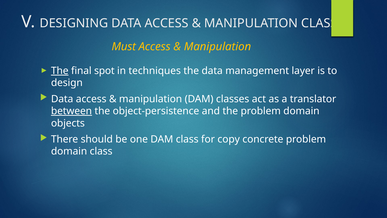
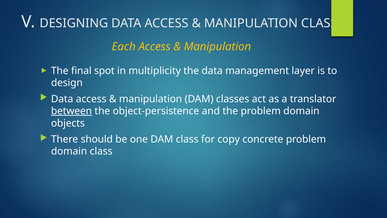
Must: Must -> Each
The at (60, 71) underline: present -> none
techniques: techniques -> multiplicity
